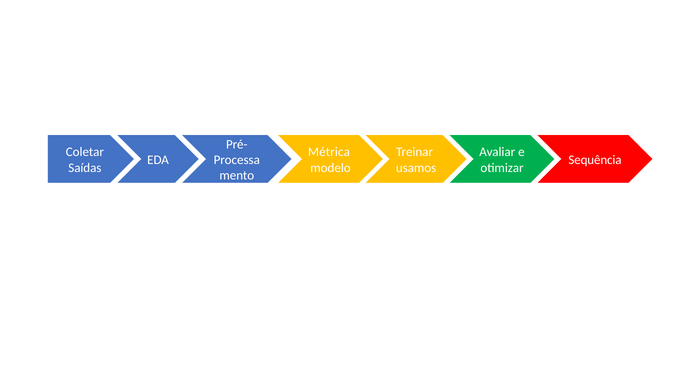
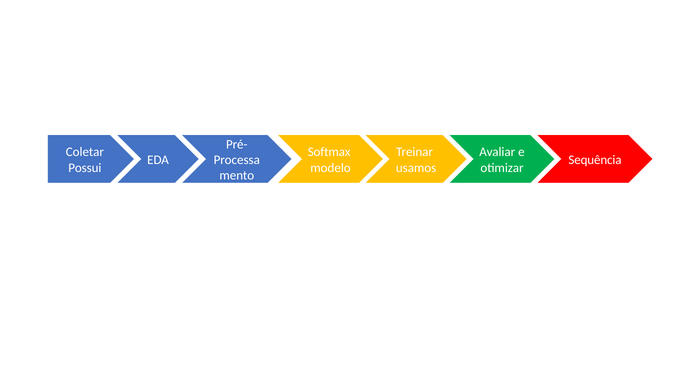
Métrica: Métrica -> Softmax
Saídas: Saídas -> Possui
